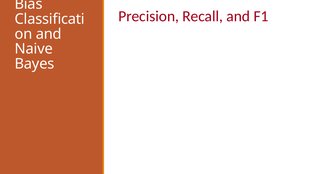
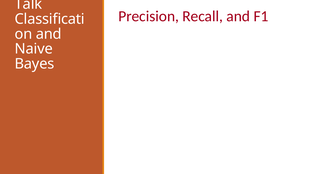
Bias: Bias -> Talk
